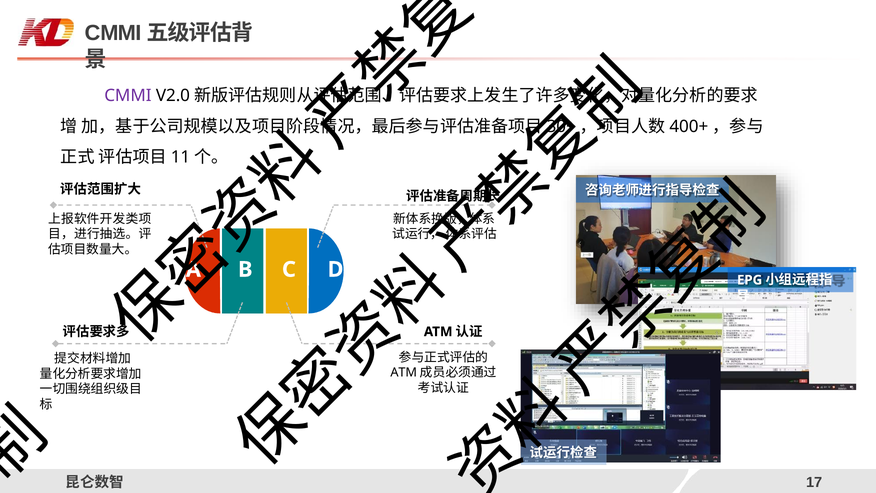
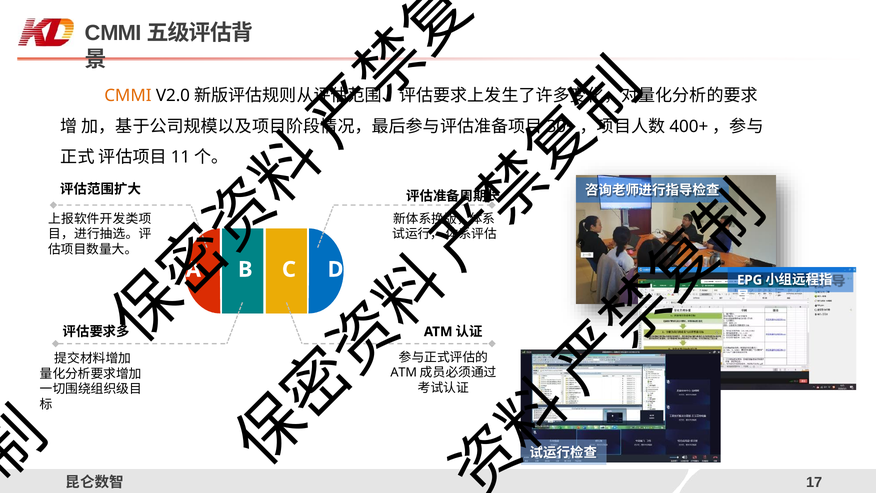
CMMI colour: purple -> orange
